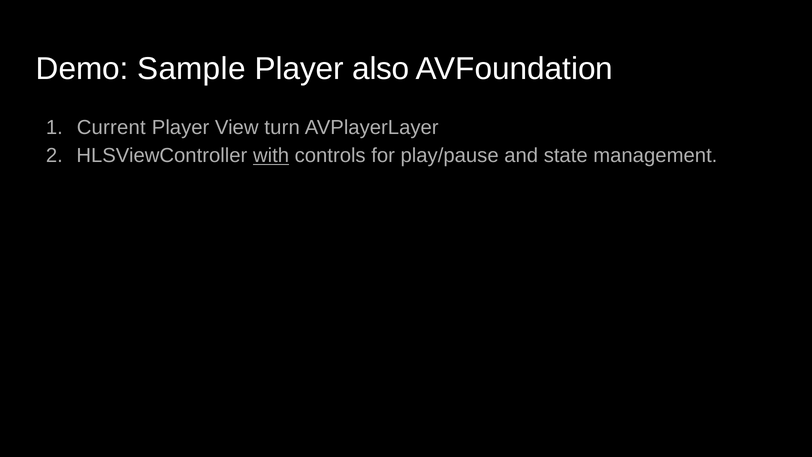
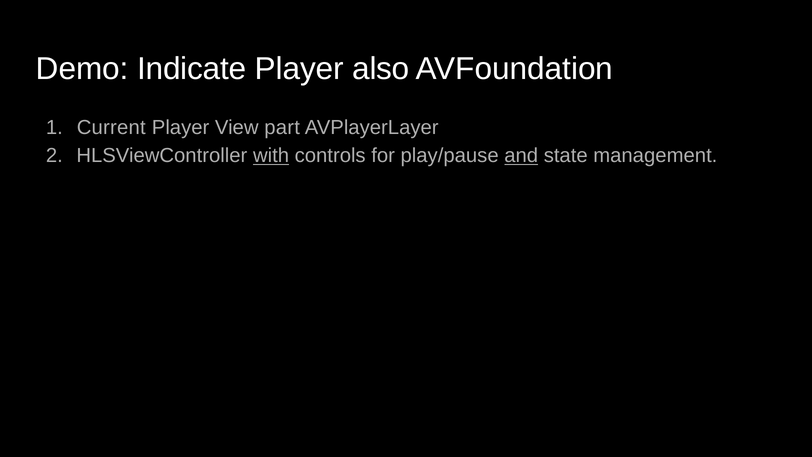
Sample: Sample -> Indicate
turn: turn -> part
and underline: none -> present
